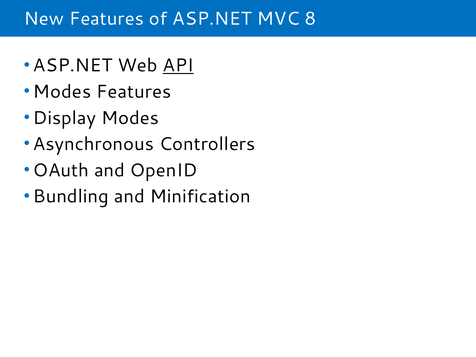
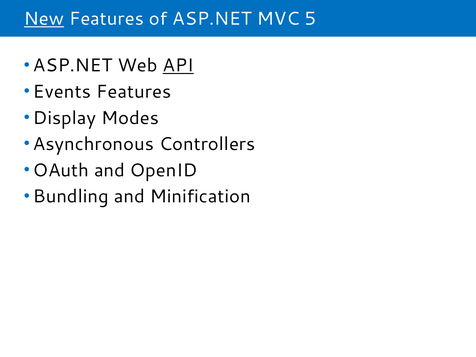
New underline: none -> present
8: 8 -> 5
Modes at (62, 92): Modes -> Events
